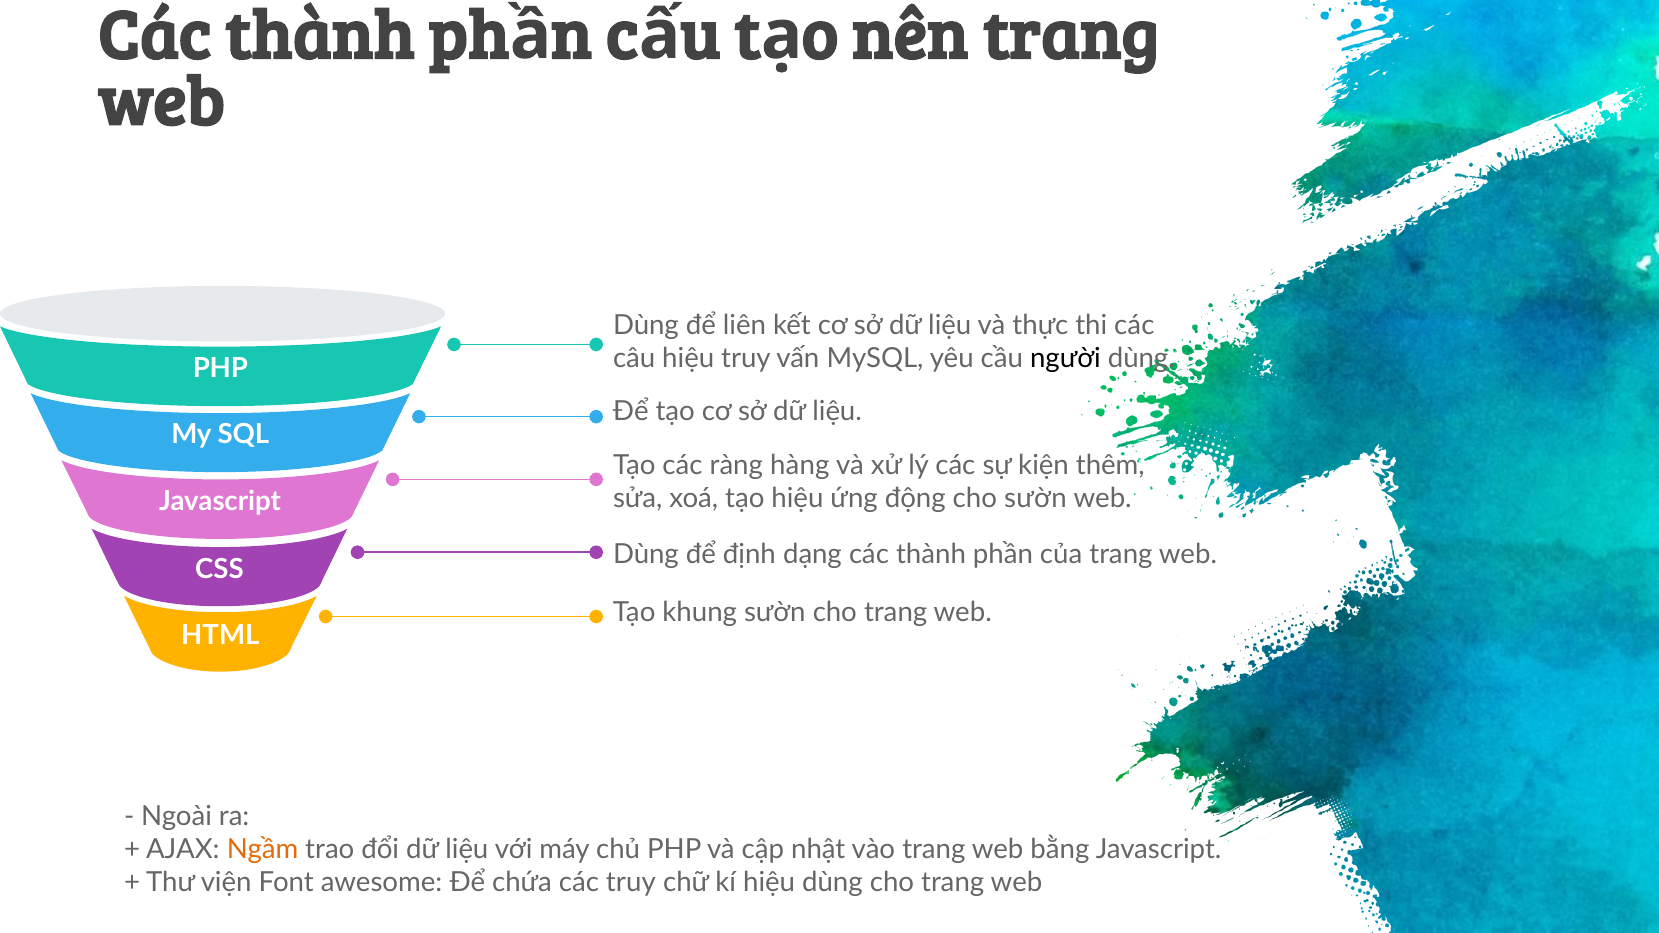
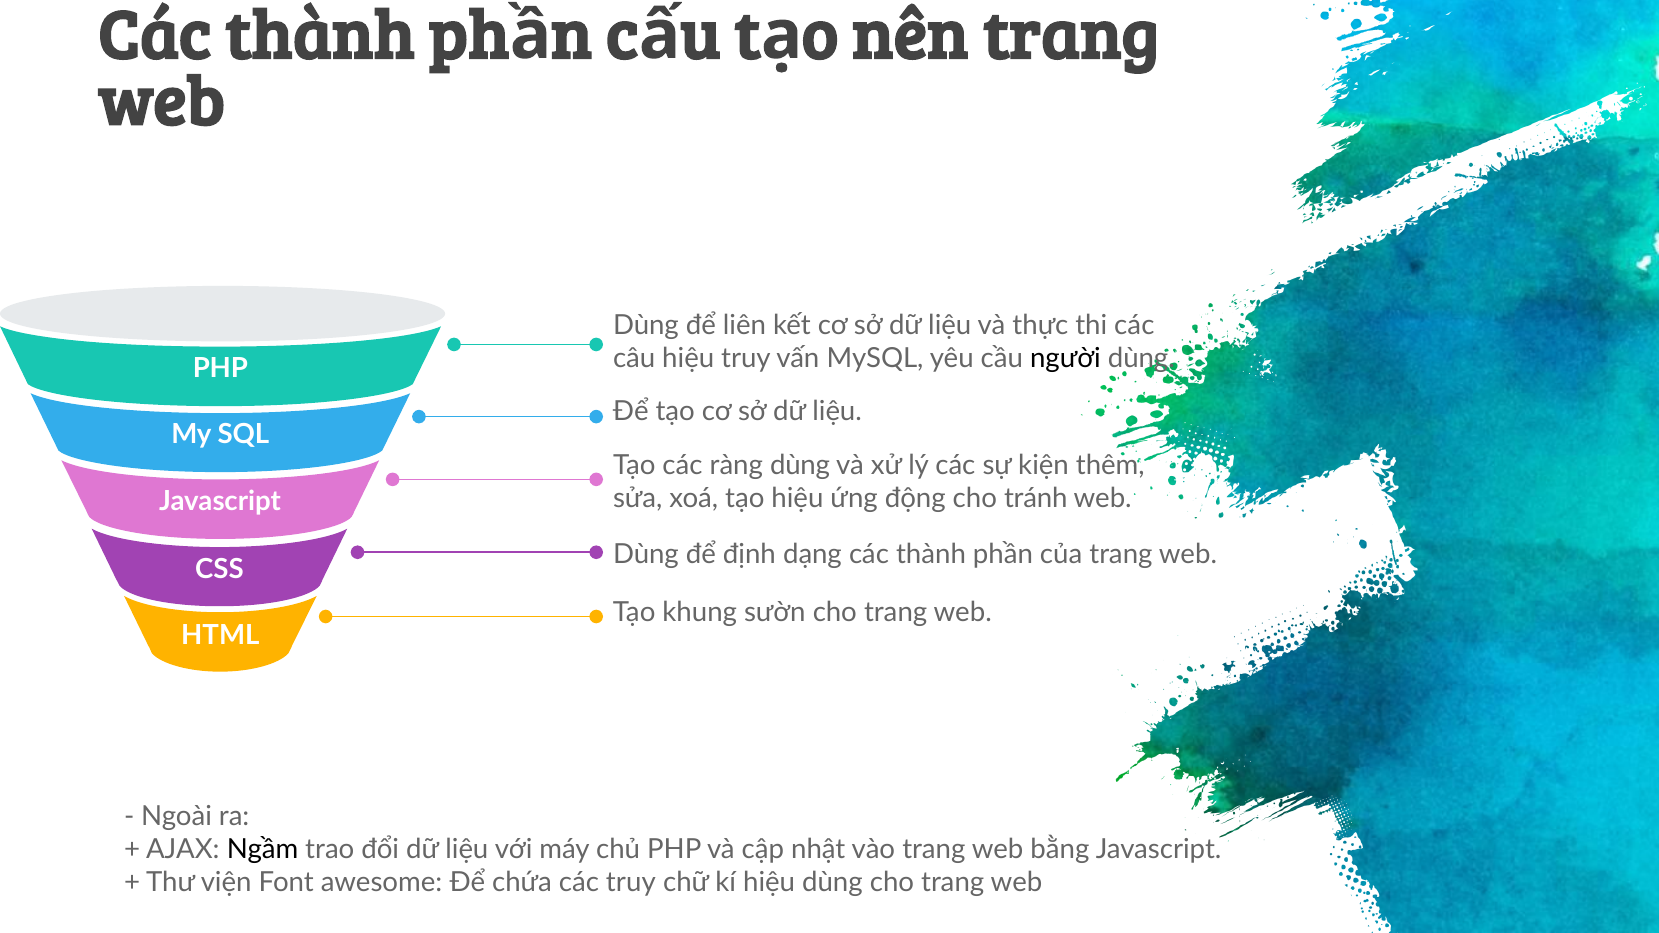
ràng hàng: hàng -> dùng
cho sườn: sườn -> tránh
Ngầm colour: orange -> black
